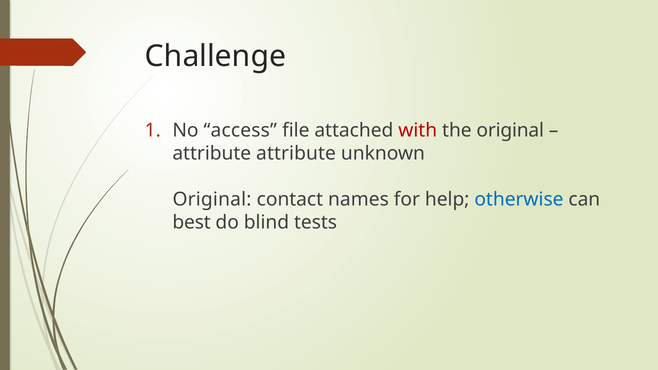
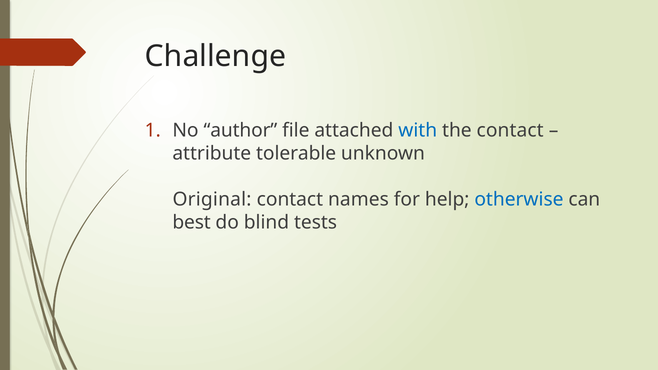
access: access -> author
with colour: red -> blue
the original: original -> contact
attribute attribute: attribute -> tolerable
